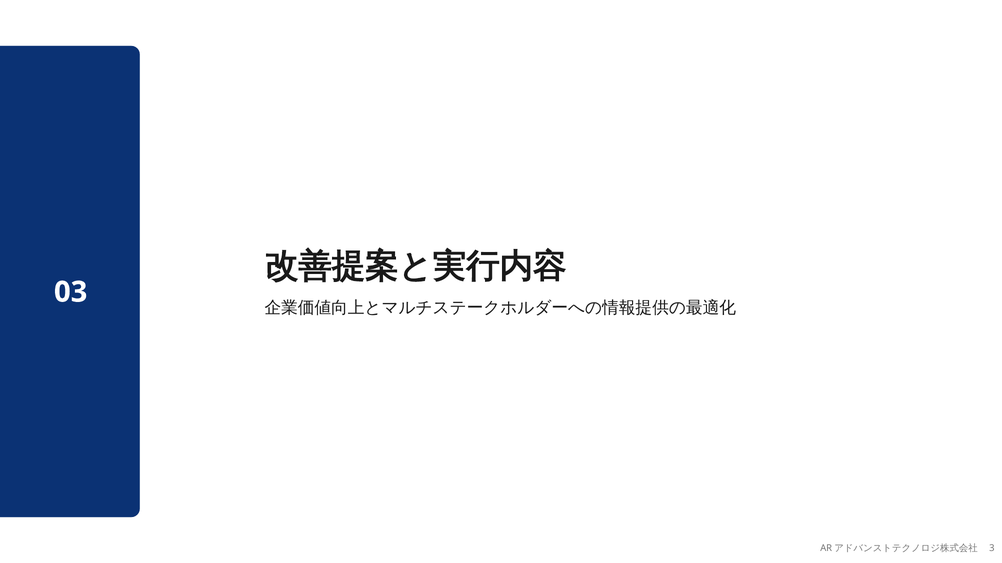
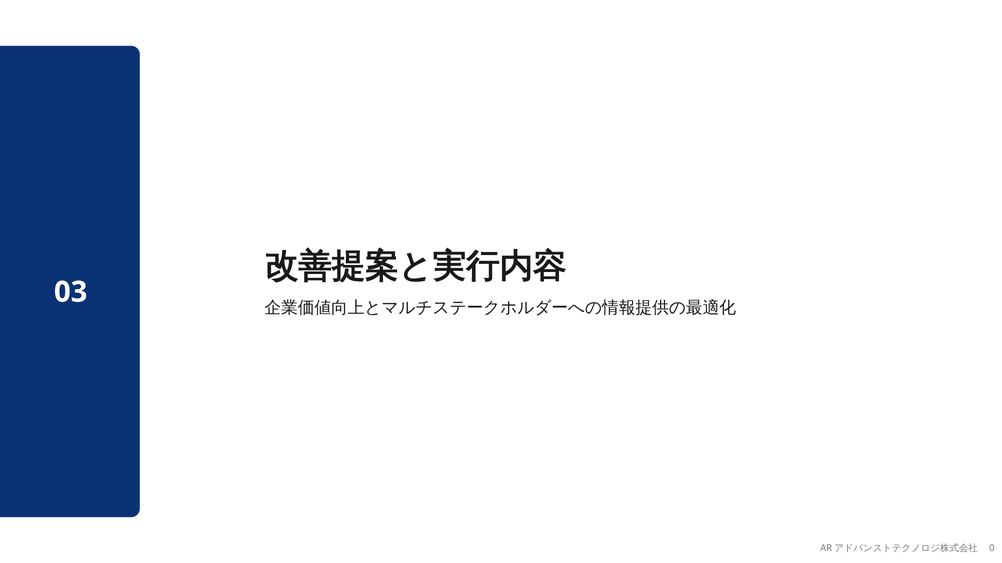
3: 3 -> 0
